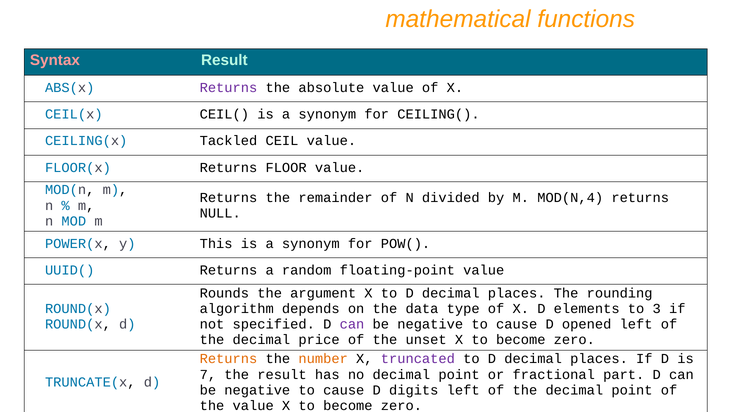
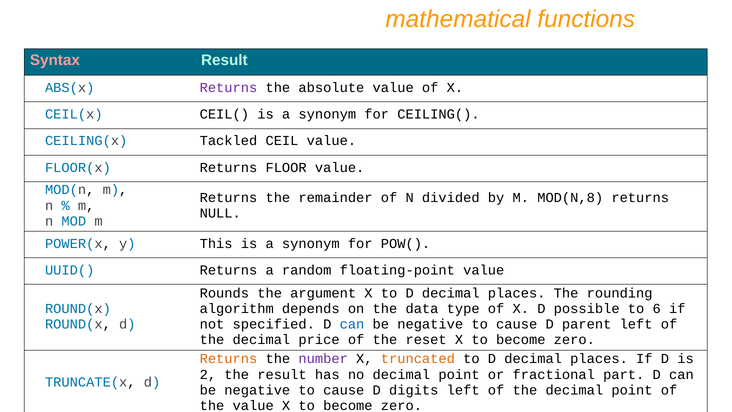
MOD(N,4: MOD(N,4 -> MOD(N,8
elements: elements -> possible
3: 3 -> 6
can at (352, 324) colour: purple -> blue
opened: opened -> parent
unset: unset -> reset
number colour: orange -> purple
truncated colour: purple -> orange
7: 7 -> 2
